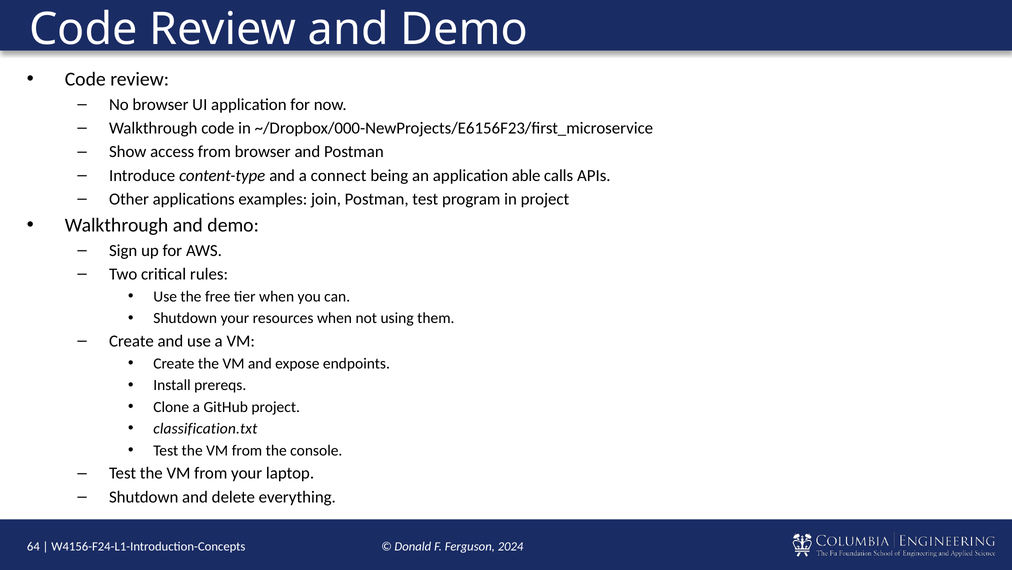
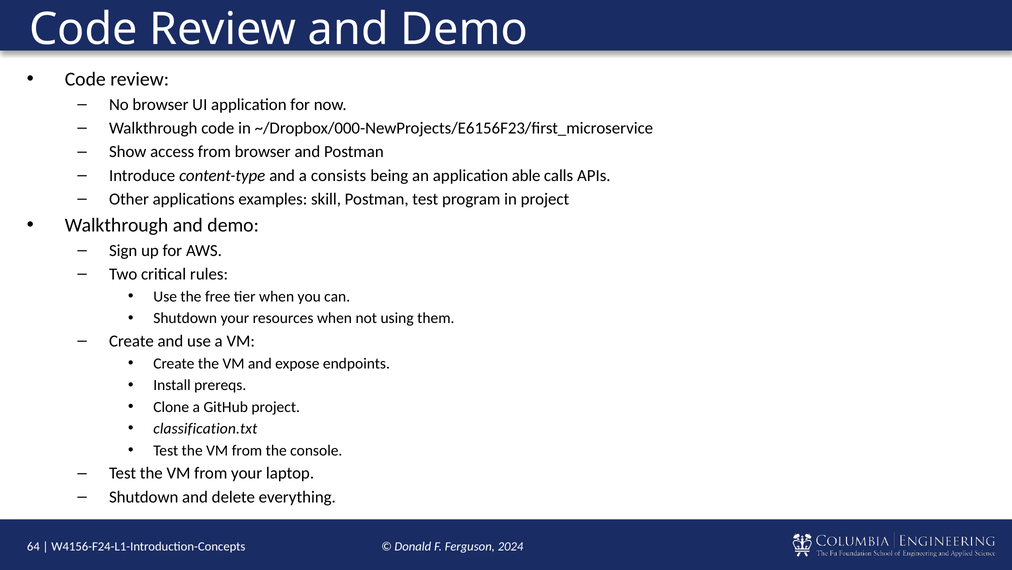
connect: connect -> consists
join: join -> skill
